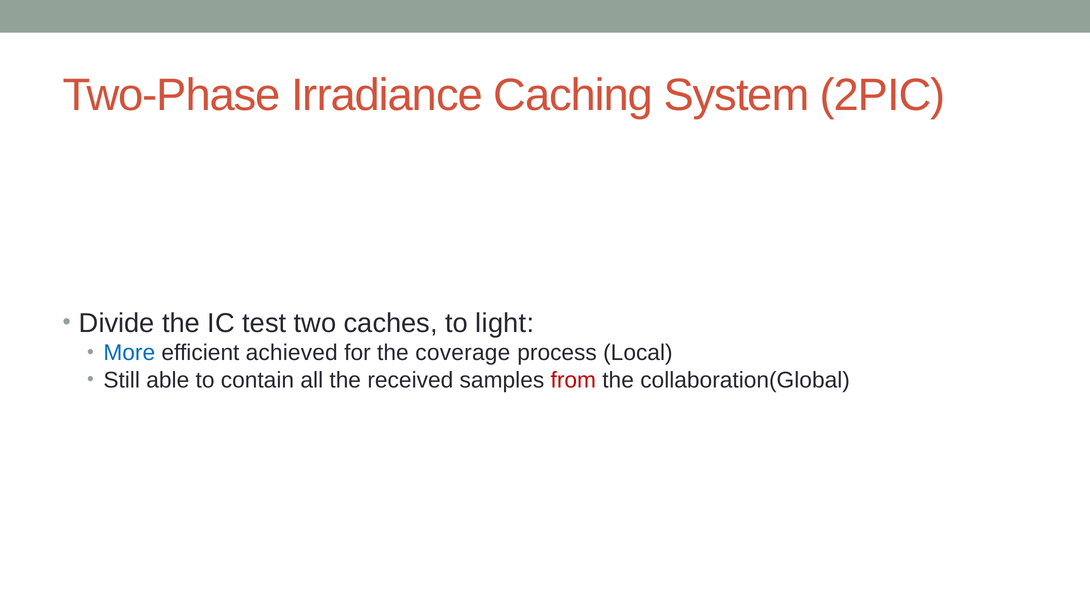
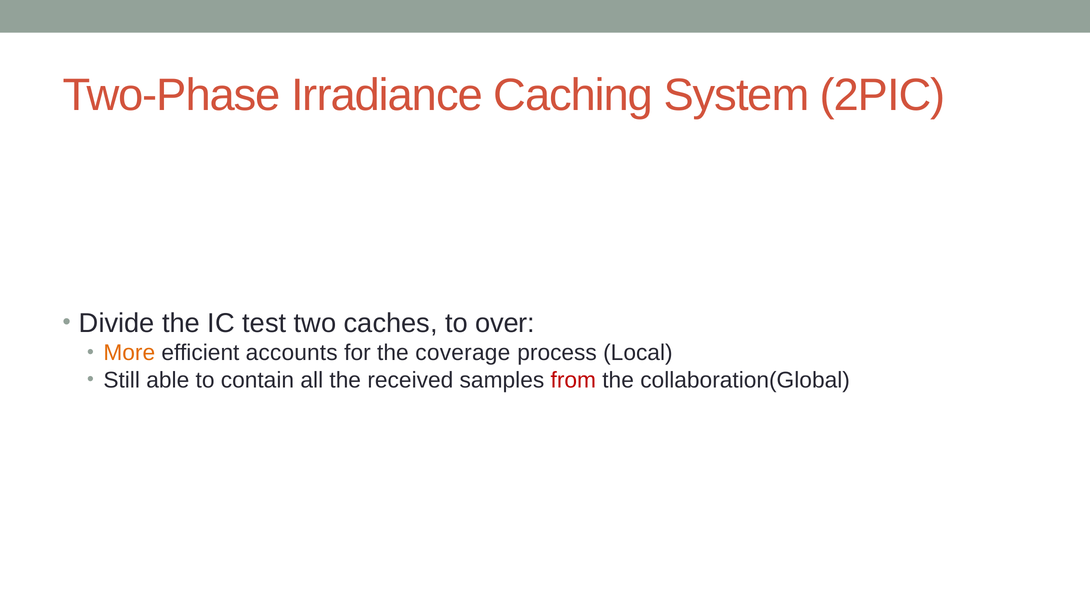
light: light -> over
More colour: blue -> orange
achieved: achieved -> accounts
